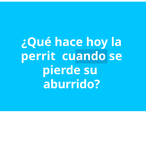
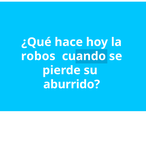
perrit: perrit -> robos
